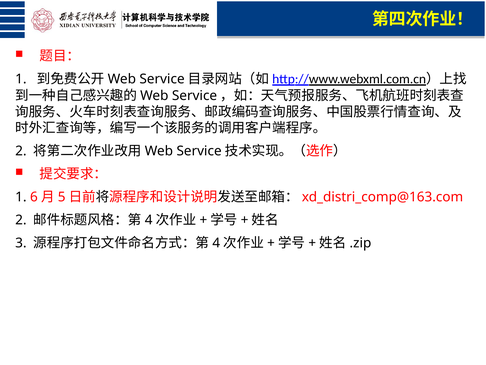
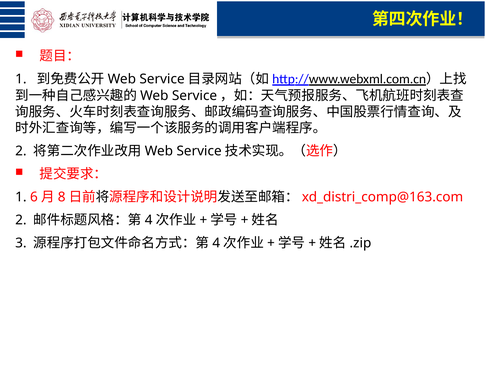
5: 5 -> 8
